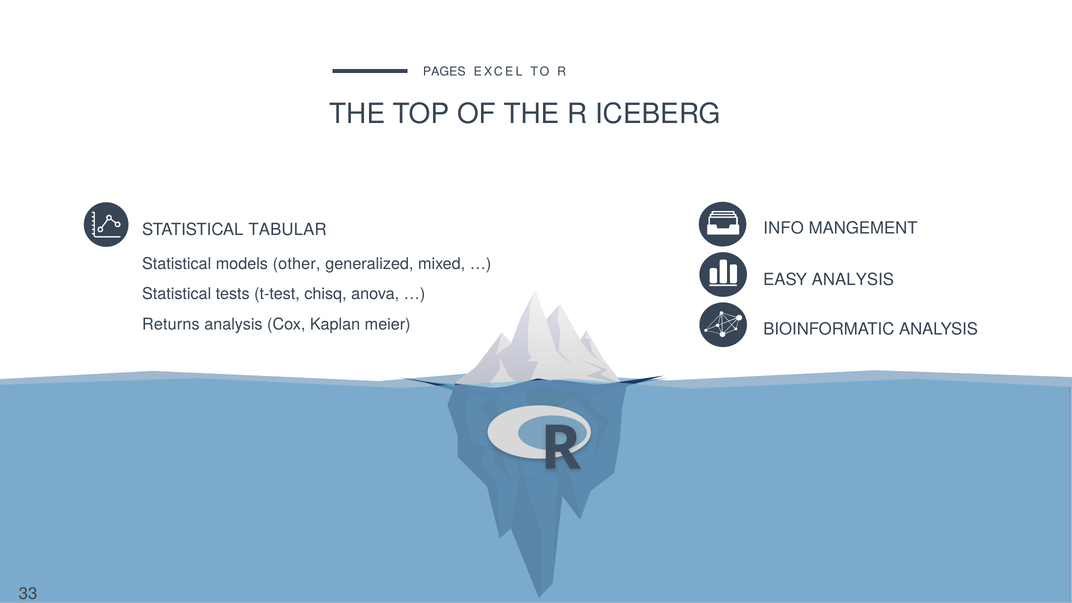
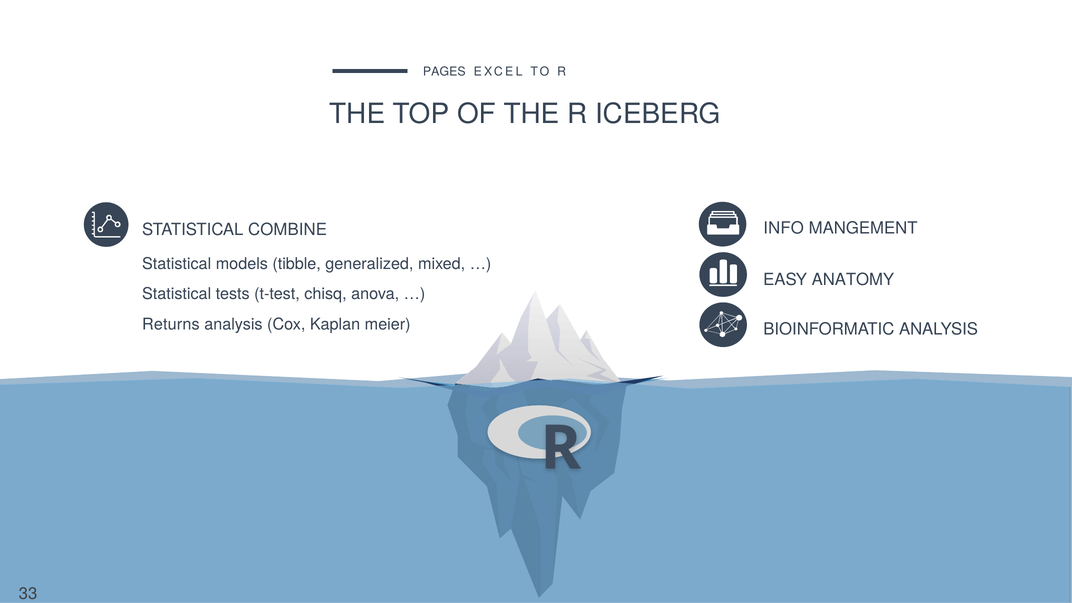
TABULAR: TABULAR -> COMBINE
other: other -> tibble
EASY ANALYSIS: ANALYSIS -> ANATOMY
